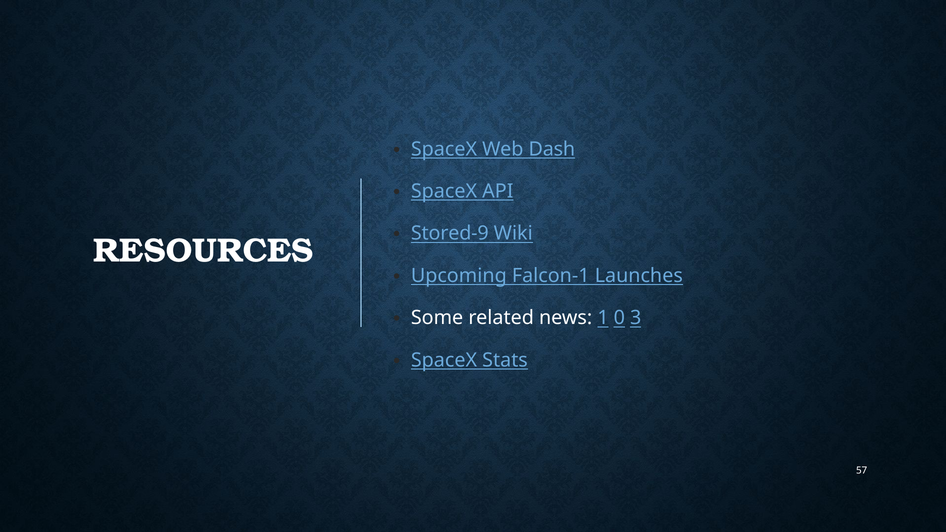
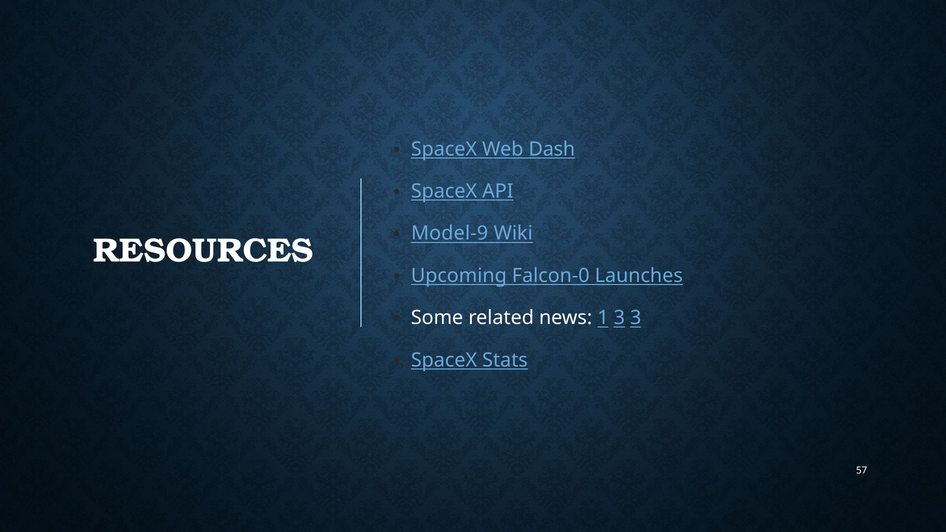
Stored-9: Stored-9 -> Model-9
Falcon-1: Falcon-1 -> Falcon-0
1 0: 0 -> 3
